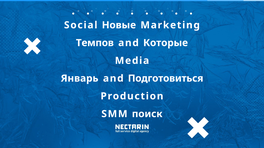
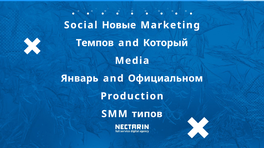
Которые: Которые -> Который
Подготовиться: Подготовиться -> Официальном
поиск: поиск -> типов
